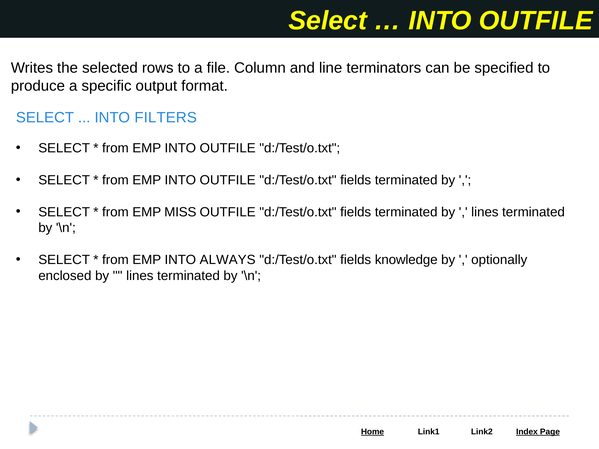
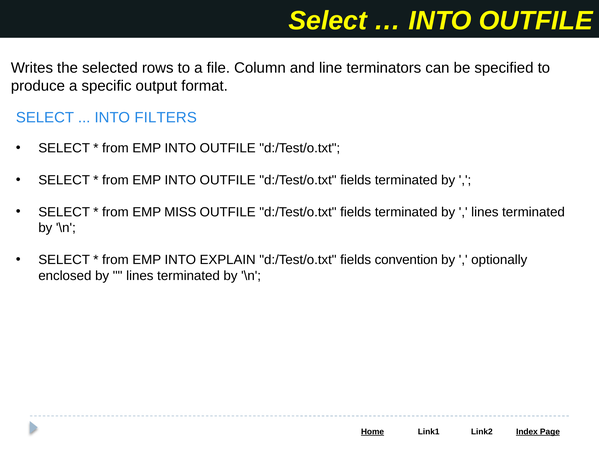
ALWAYS: ALWAYS -> EXPLAIN
knowledge: knowledge -> convention
